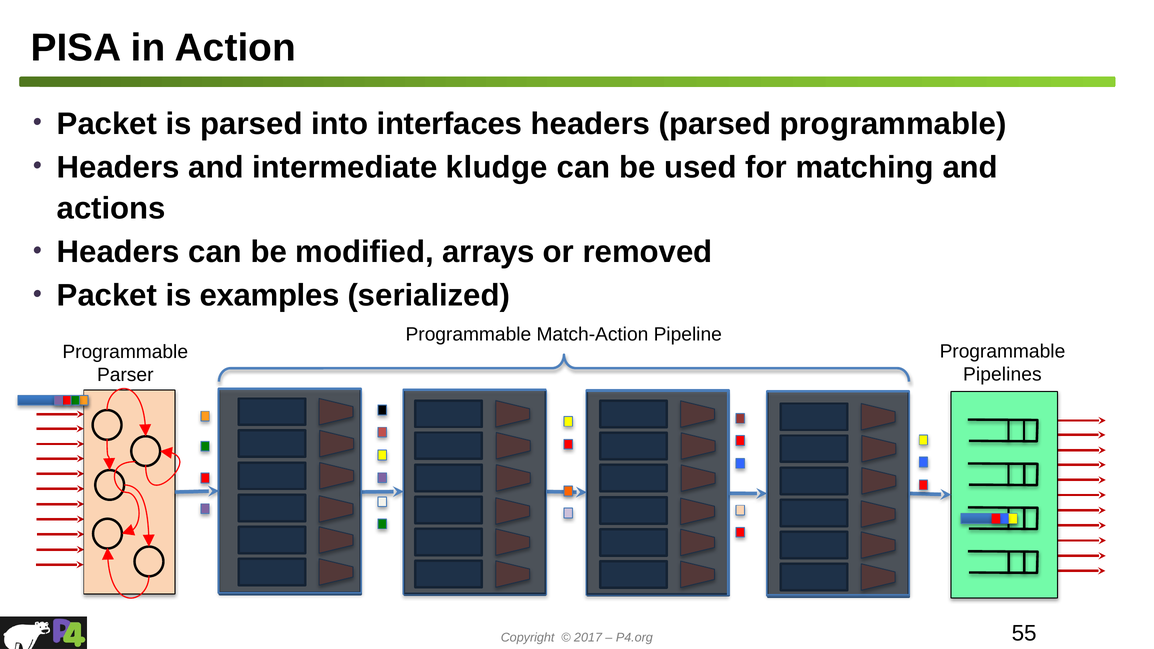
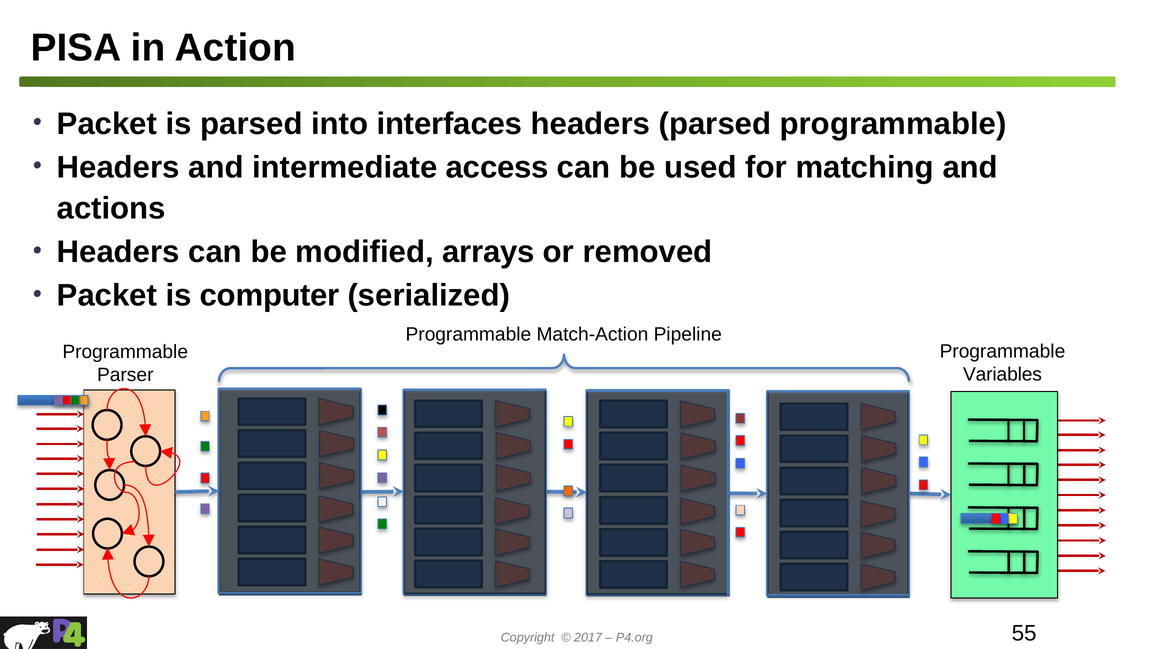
kludge: kludge -> access
examples: examples -> computer
Pipelines: Pipelines -> Variables
